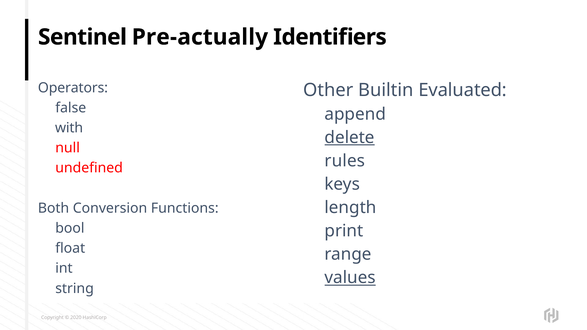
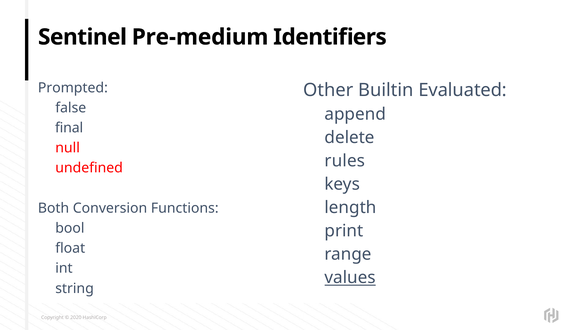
Pre-actually: Pre-actually -> Pre-medium
Operators: Operators -> Prompted
with: with -> final
delete underline: present -> none
